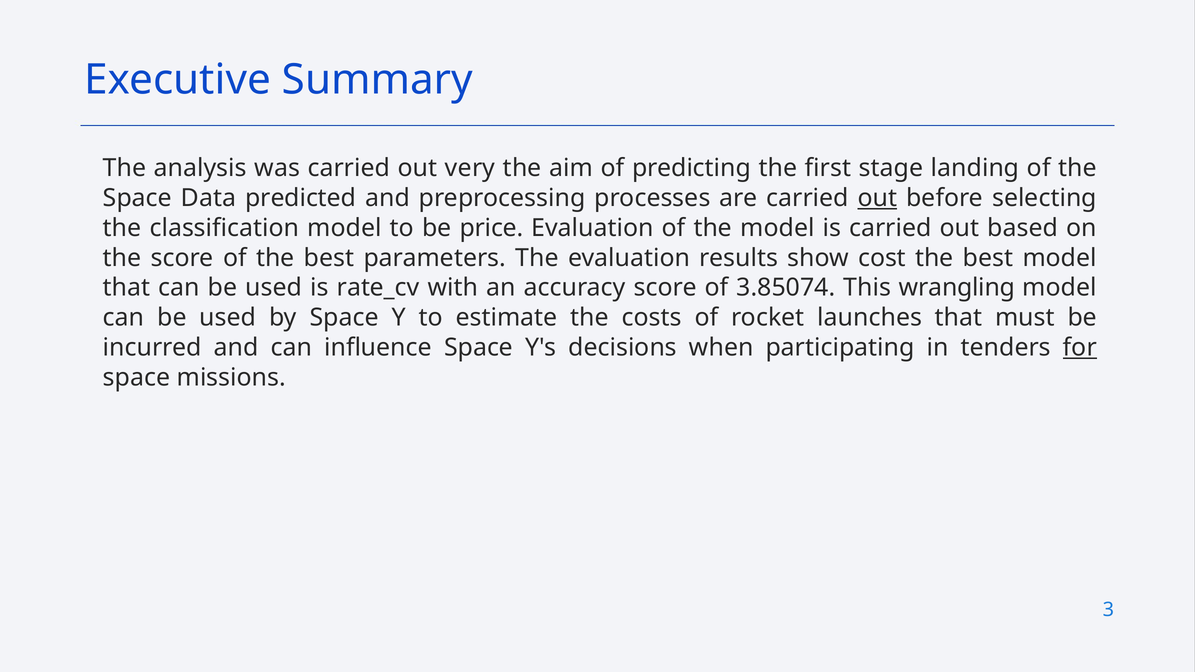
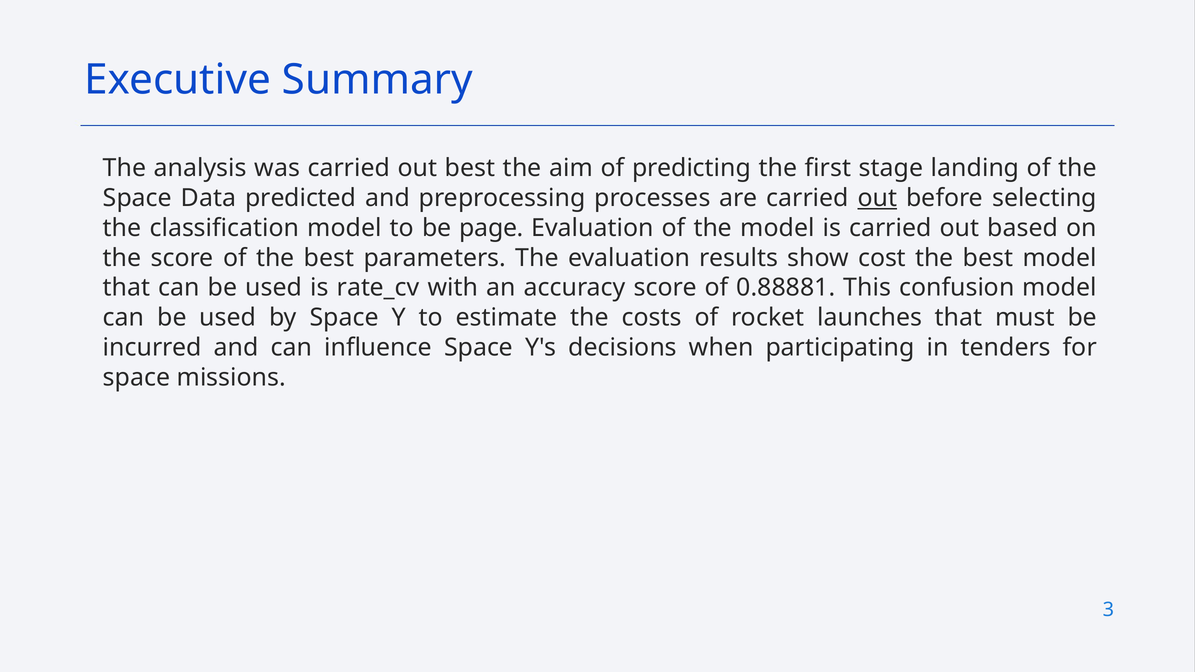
out very: very -> best
price: price -> page
3.85074: 3.85074 -> 0.88881
wrangling: wrangling -> confusion
for underline: present -> none
